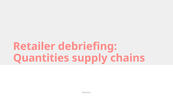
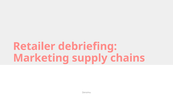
Quantities: Quantities -> Marketing
